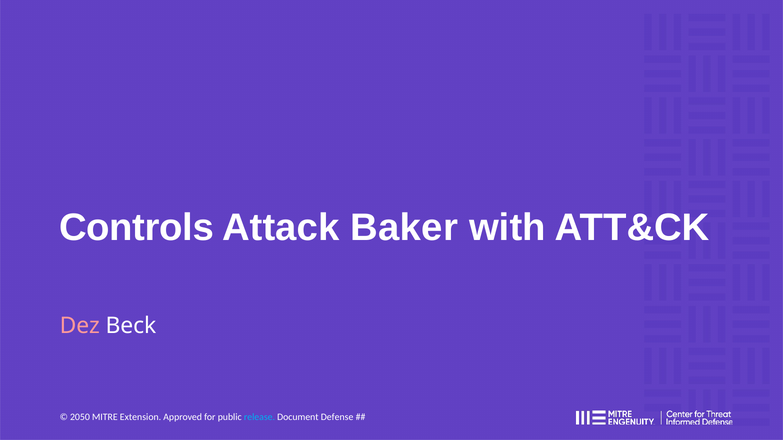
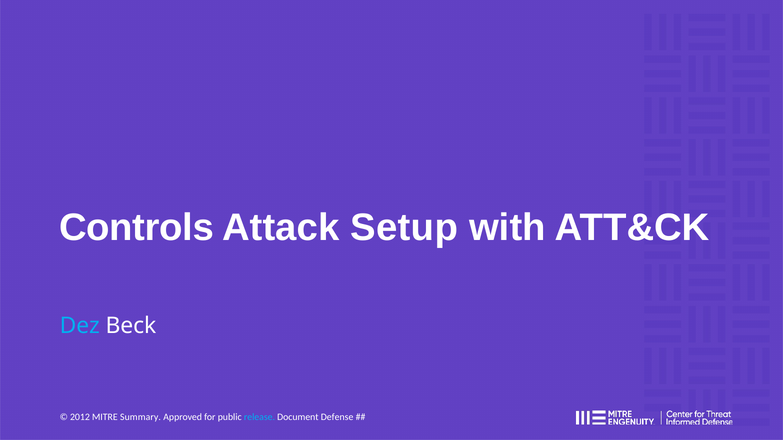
Baker: Baker -> Setup
Dez colour: pink -> light blue
2050: 2050 -> 2012
Extension: Extension -> Summary
